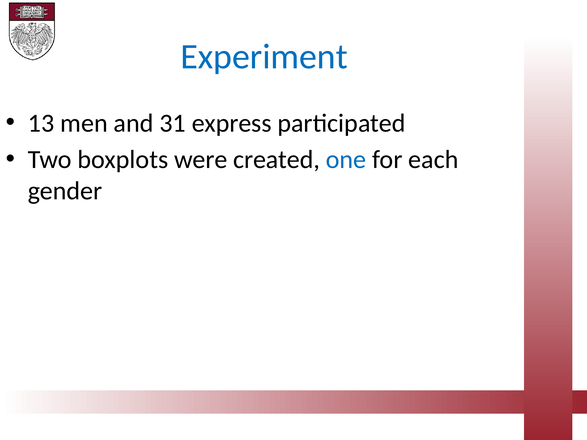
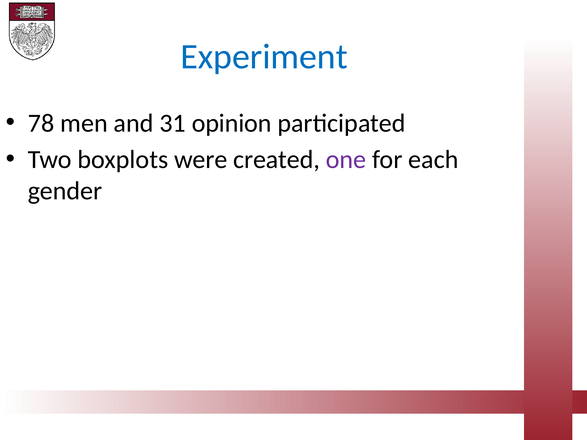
13: 13 -> 78
express: express -> opinion
one colour: blue -> purple
